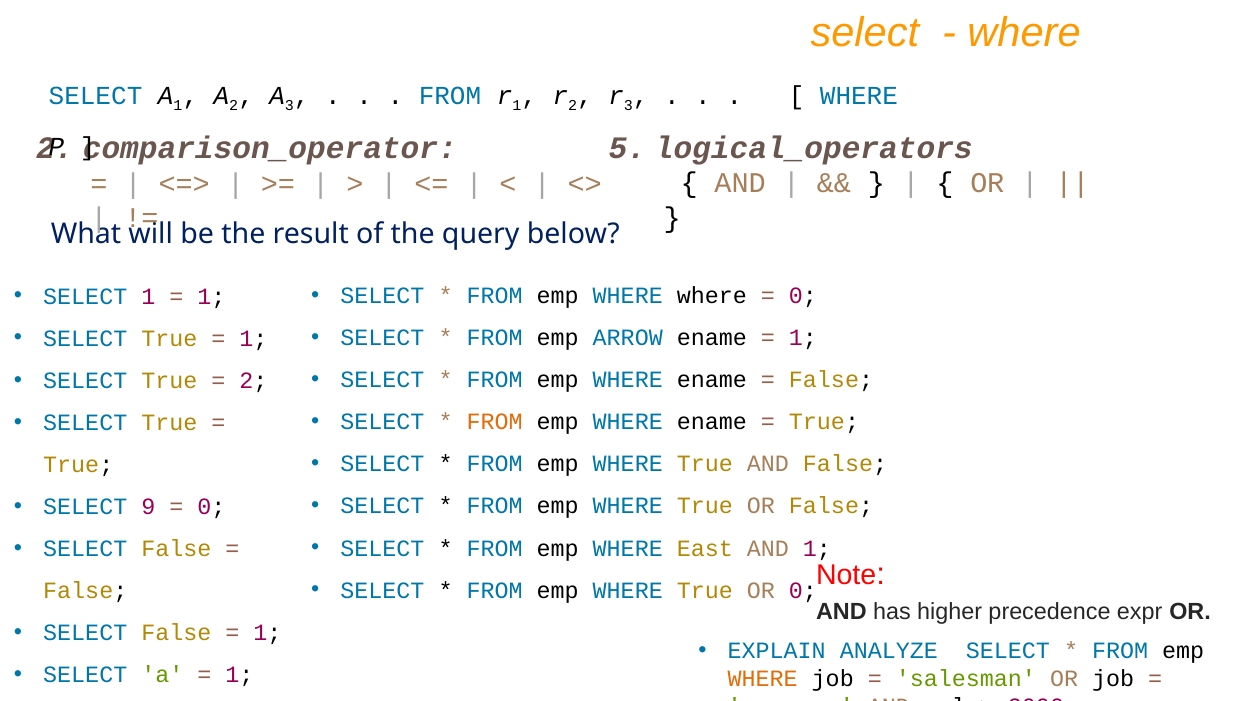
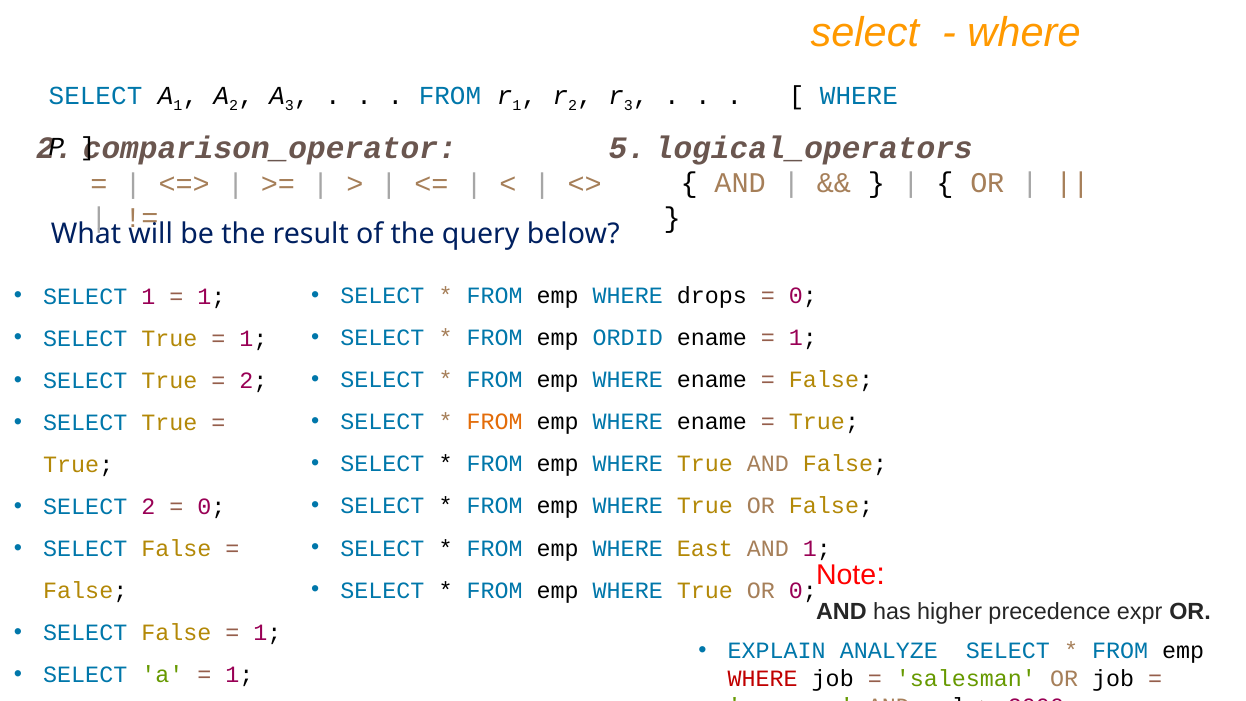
WHERE where: where -> drops
ARROW: ARROW -> ORDID
SELECT 9: 9 -> 2
WHERE at (763, 679) colour: orange -> red
